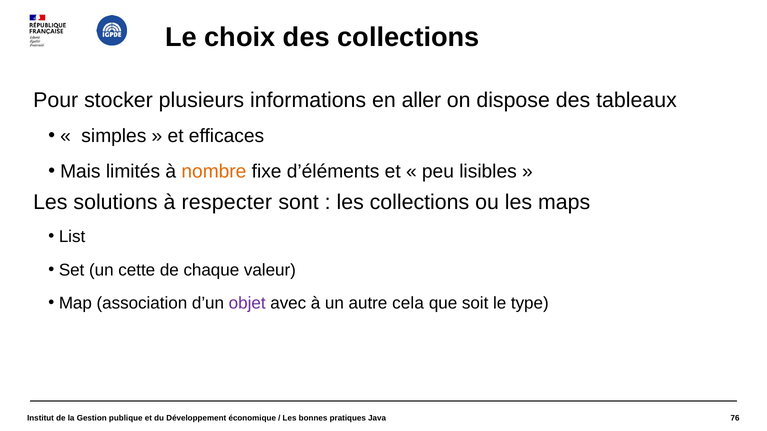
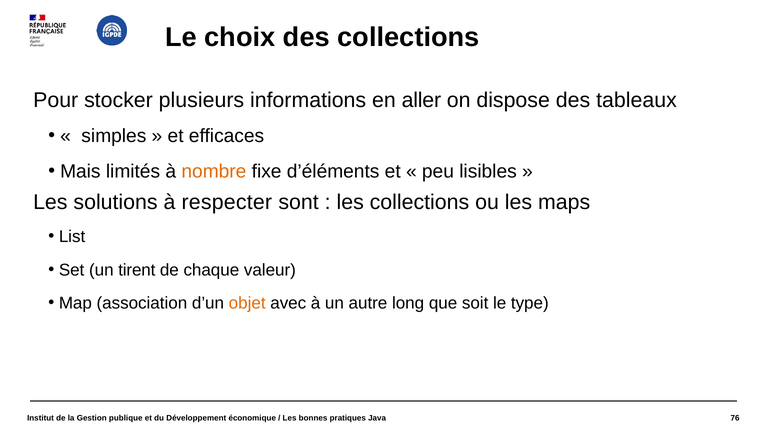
cette: cette -> tirent
objet colour: purple -> orange
cela: cela -> long
